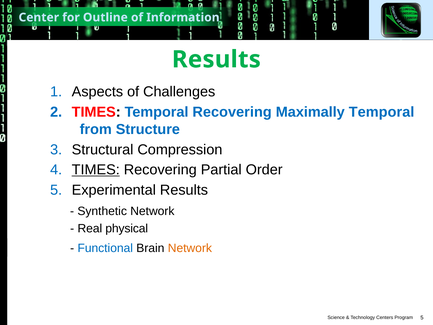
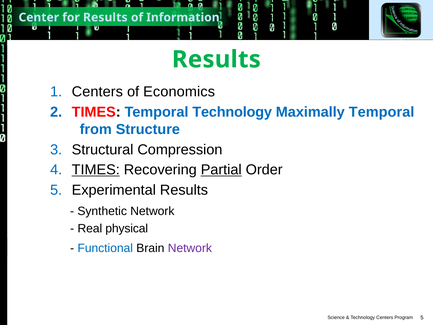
Outline at (105, 17): Outline -> Results
Aspects at (97, 92): Aspects -> Centers
Challenges: Challenges -> Economics
Temporal Recovering: Recovering -> Technology
Partial underline: none -> present
Network at (190, 248) colour: orange -> purple
